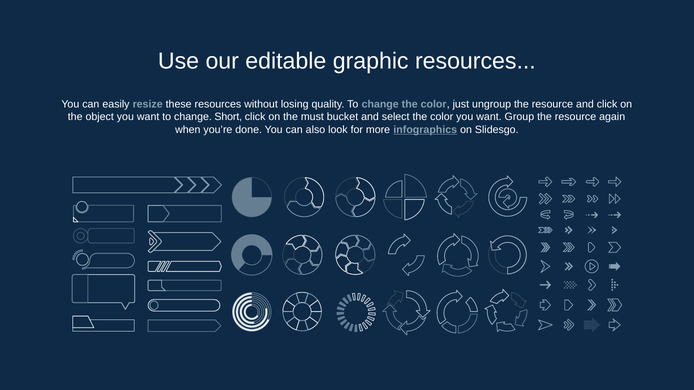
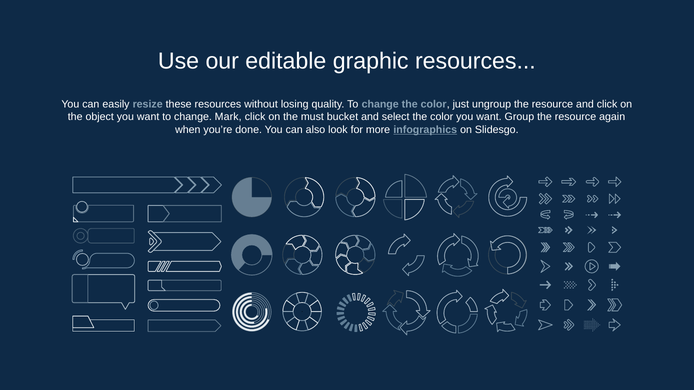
Short: Short -> Mark
